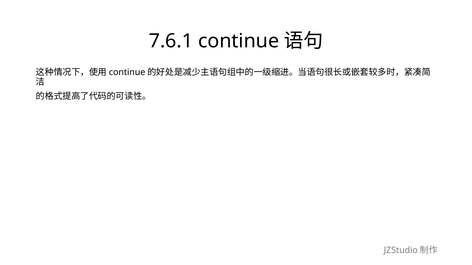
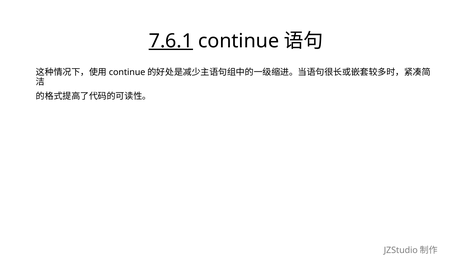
7.6.1 underline: none -> present
